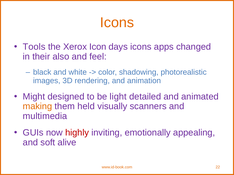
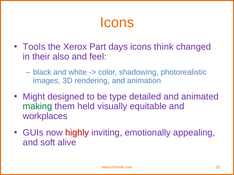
Icon: Icon -> Part
apps: apps -> think
light: light -> type
making colour: orange -> green
scanners: scanners -> equitable
multimedia: multimedia -> workplaces
